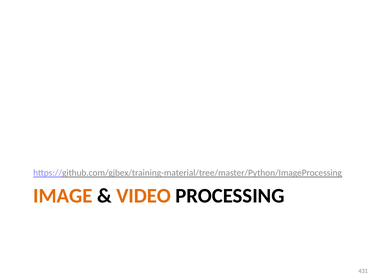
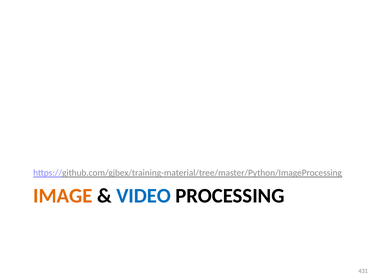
VIDEO colour: orange -> blue
